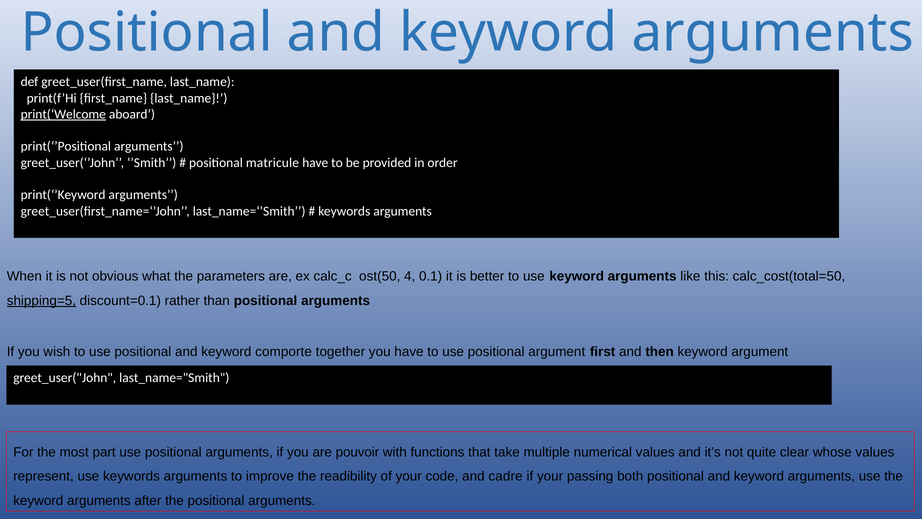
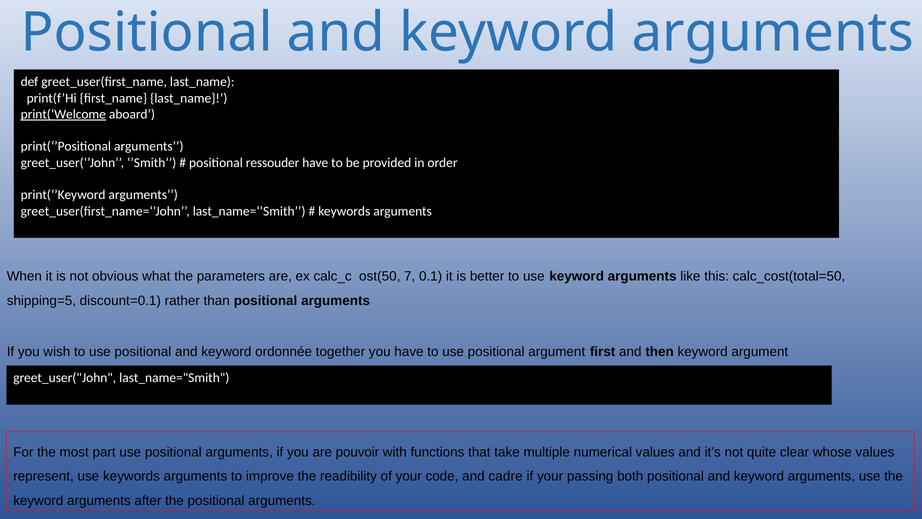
matricule: matricule -> ressouder
4: 4 -> 7
shipping=5 underline: present -> none
comporte: comporte -> ordonnée
